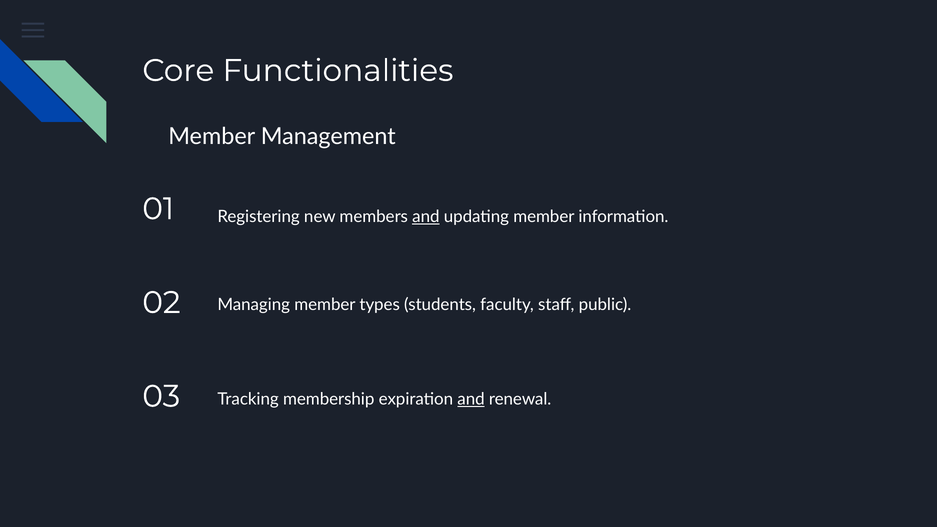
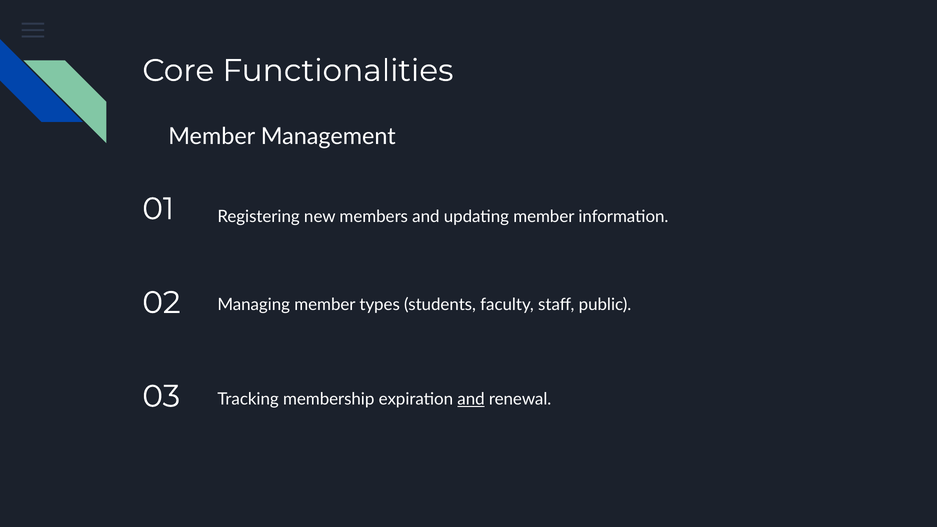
and at (426, 217) underline: present -> none
